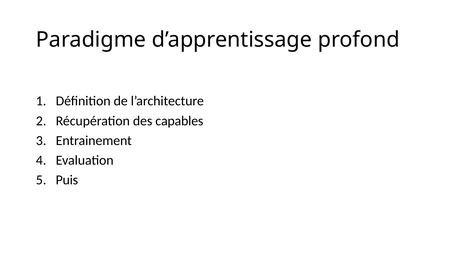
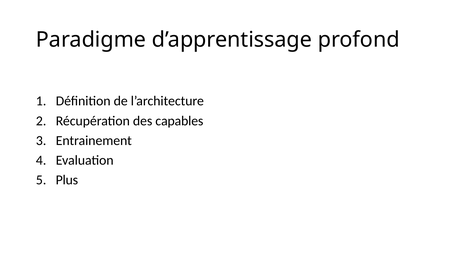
Puis: Puis -> Plus
